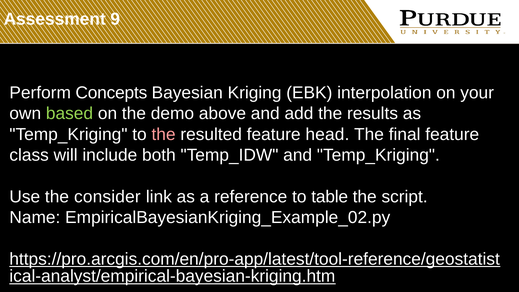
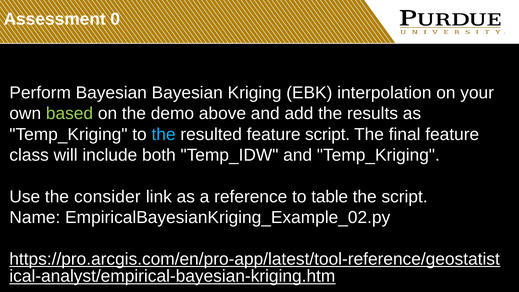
9: 9 -> 0
Perform Concepts: Concepts -> Bayesian
the at (164, 134) colour: pink -> light blue
feature head: head -> script
